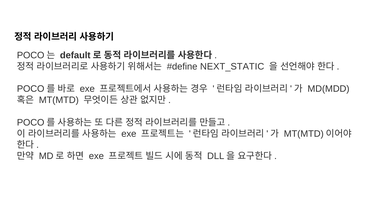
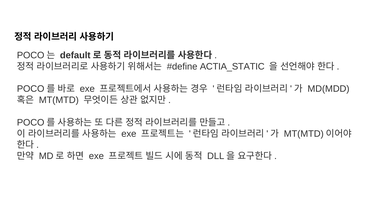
NEXT_STATIC: NEXT_STATIC -> ACTIA_STATIC
